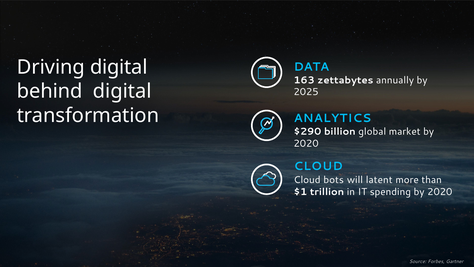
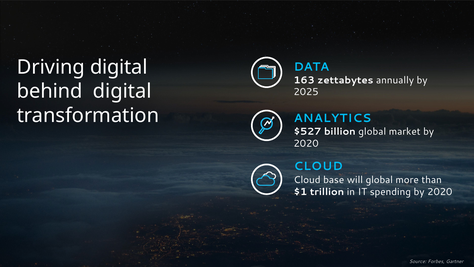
$290: $290 -> $527
bots: bots -> base
will latent: latent -> global
